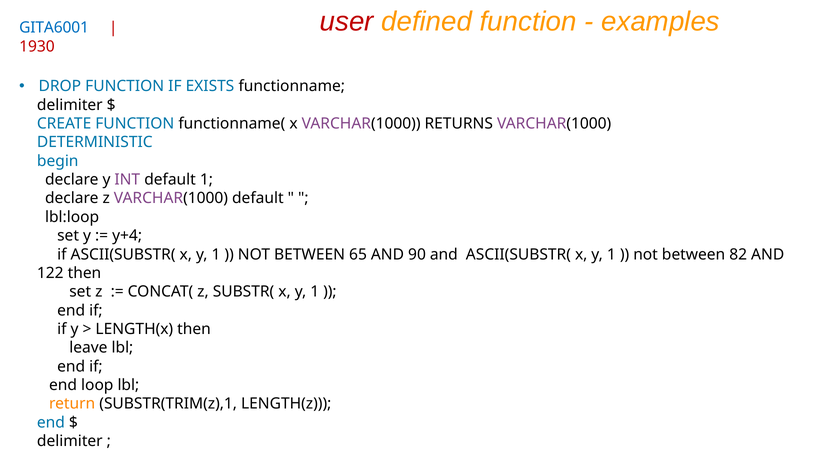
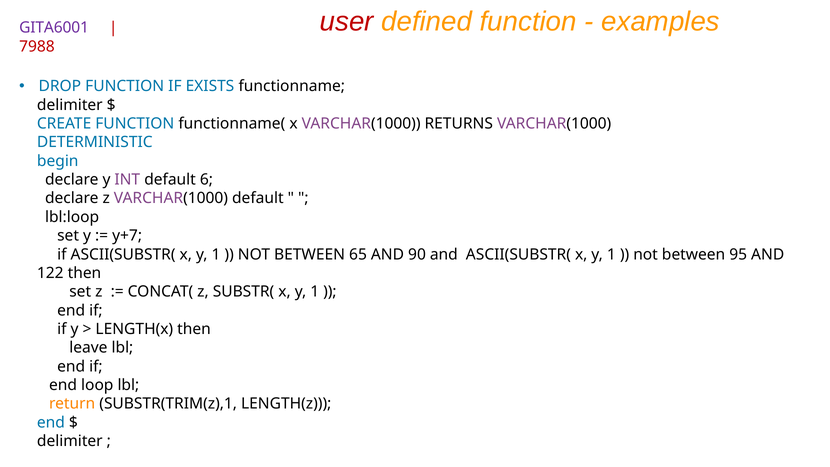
GITA6001 colour: blue -> purple
1930: 1930 -> 7988
default 1: 1 -> 6
y+4: y+4 -> y+7
82: 82 -> 95
